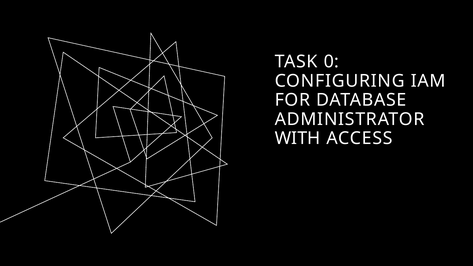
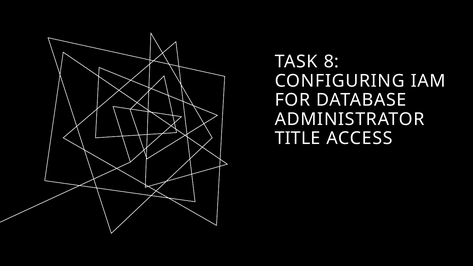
0: 0 -> 8
WITH: WITH -> TITLE
